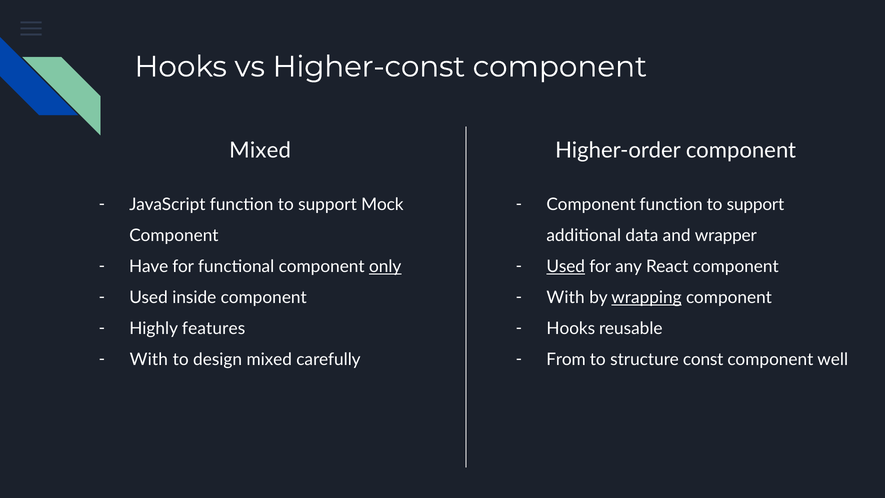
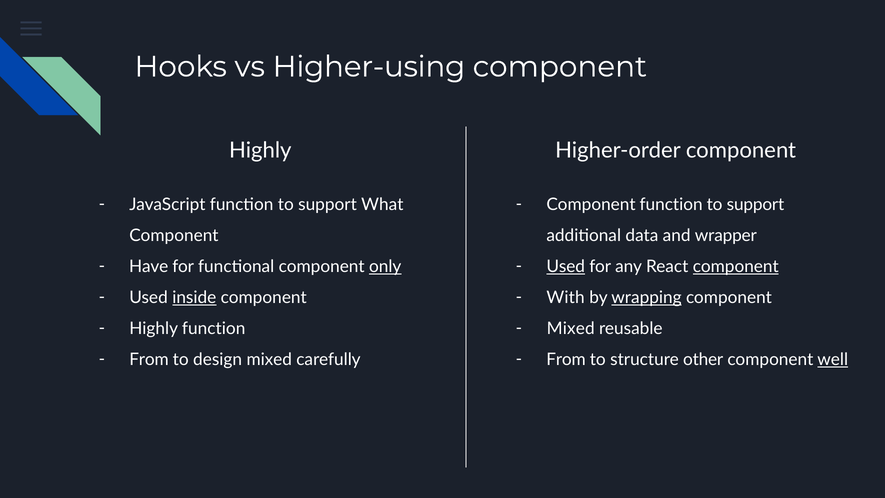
Higher-const: Higher-const -> Higher-using
Mixed at (260, 150): Mixed -> Highly
Mock: Mock -> What
component at (736, 266) underline: none -> present
inside underline: none -> present
Highly features: features -> function
Hooks at (571, 328): Hooks -> Mixed
With at (149, 359): With -> From
const: const -> other
well underline: none -> present
